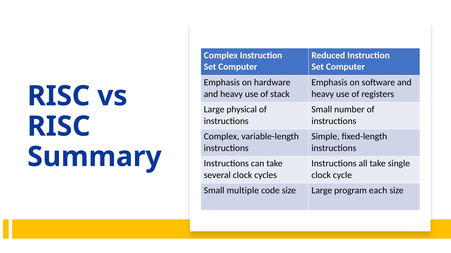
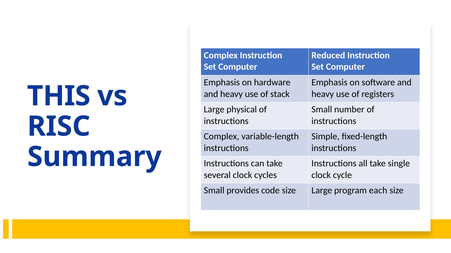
RISC at (59, 96): RISC -> THIS
multiple: multiple -> provides
